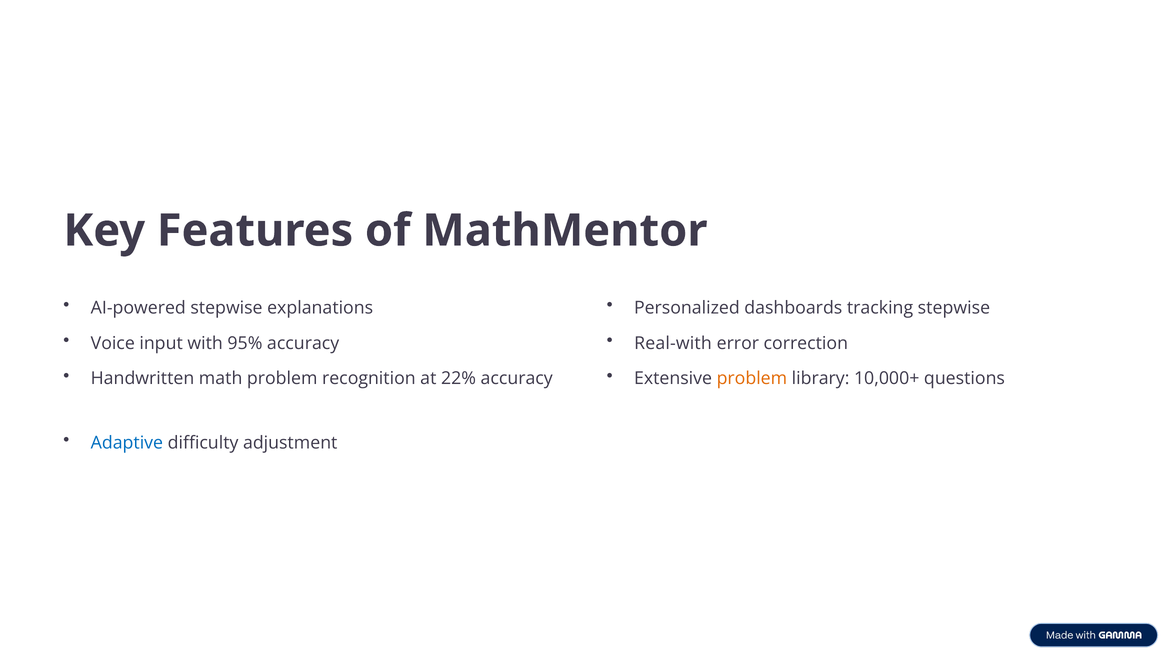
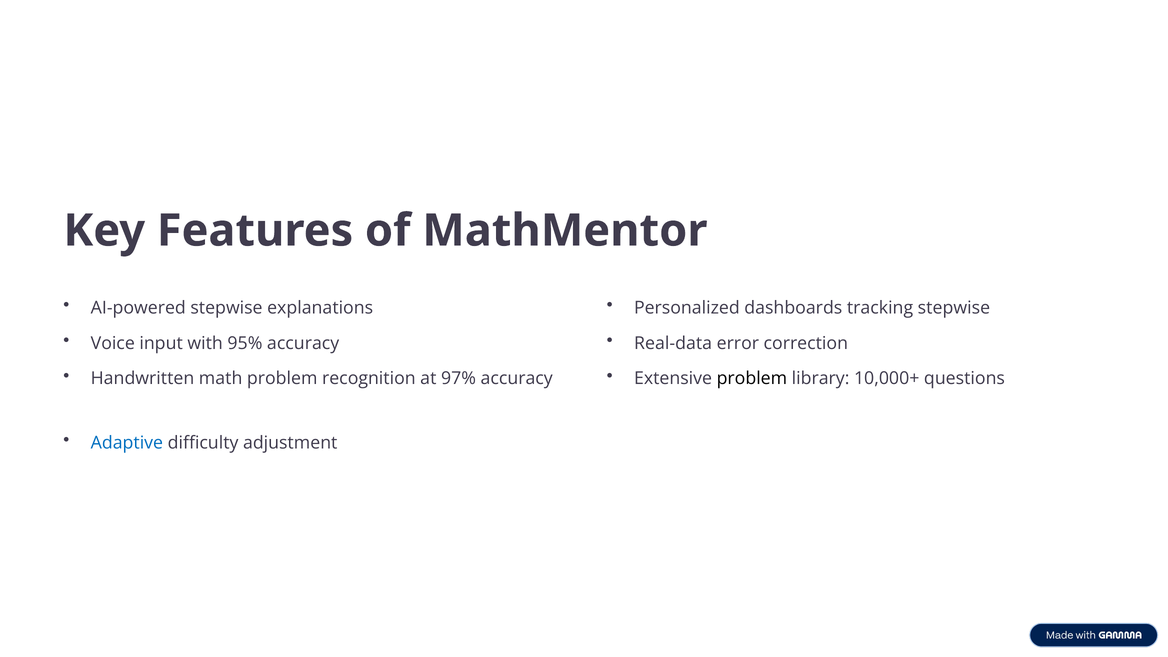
Real-with: Real-with -> Real-data
22%: 22% -> 97%
problem at (752, 379) colour: orange -> black
